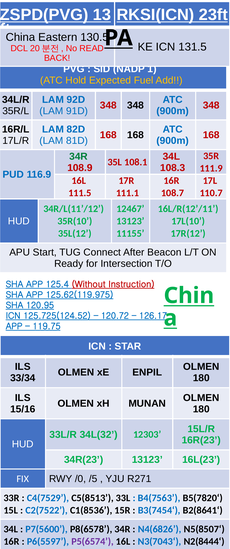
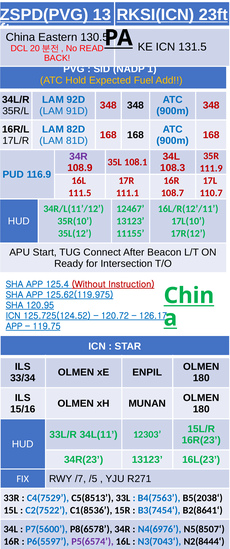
34R at (79, 157) colour: green -> purple
34L(32: 34L(32 -> 34L(11
/0: /0 -> /7
B5(7820‘: B5(7820‘ -> B5(2038‘
N4(6826: N4(6826 -> N4(6976
